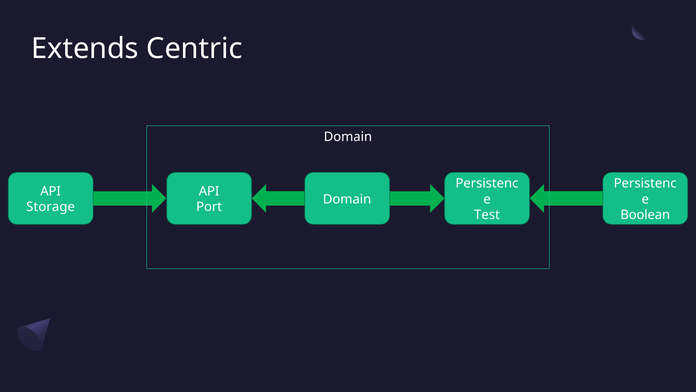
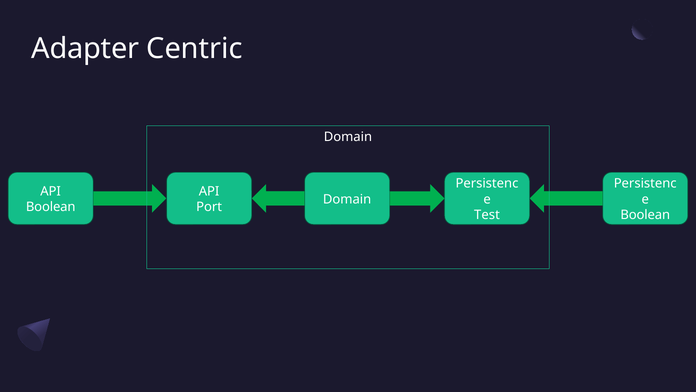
Extends: Extends -> Adapter
Storage at (51, 207): Storage -> Boolean
